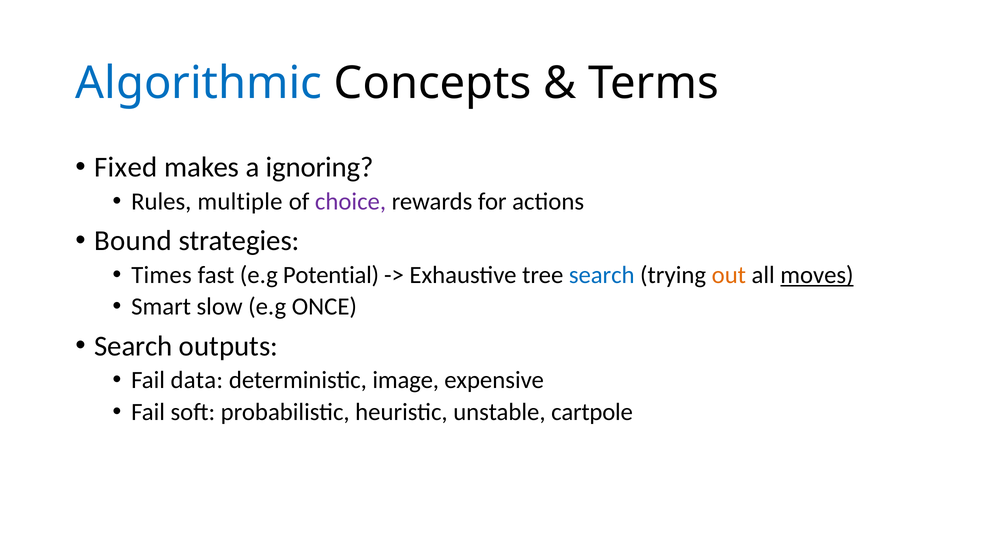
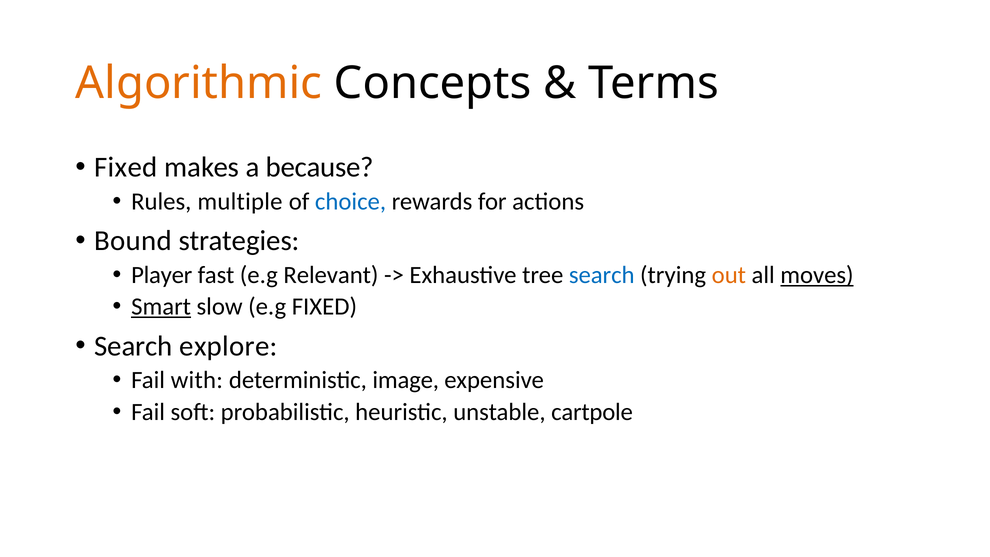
Algorithmic colour: blue -> orange
ignoring: ignoring -> because
choice colour: purple -> blue
Times: Times -> Player
Potential: Potential -> Relevant
Smart underline: none -> present
e.g ONCE: ONCE -> FIXED
outputs: outputs -> explore
data: data -> with
